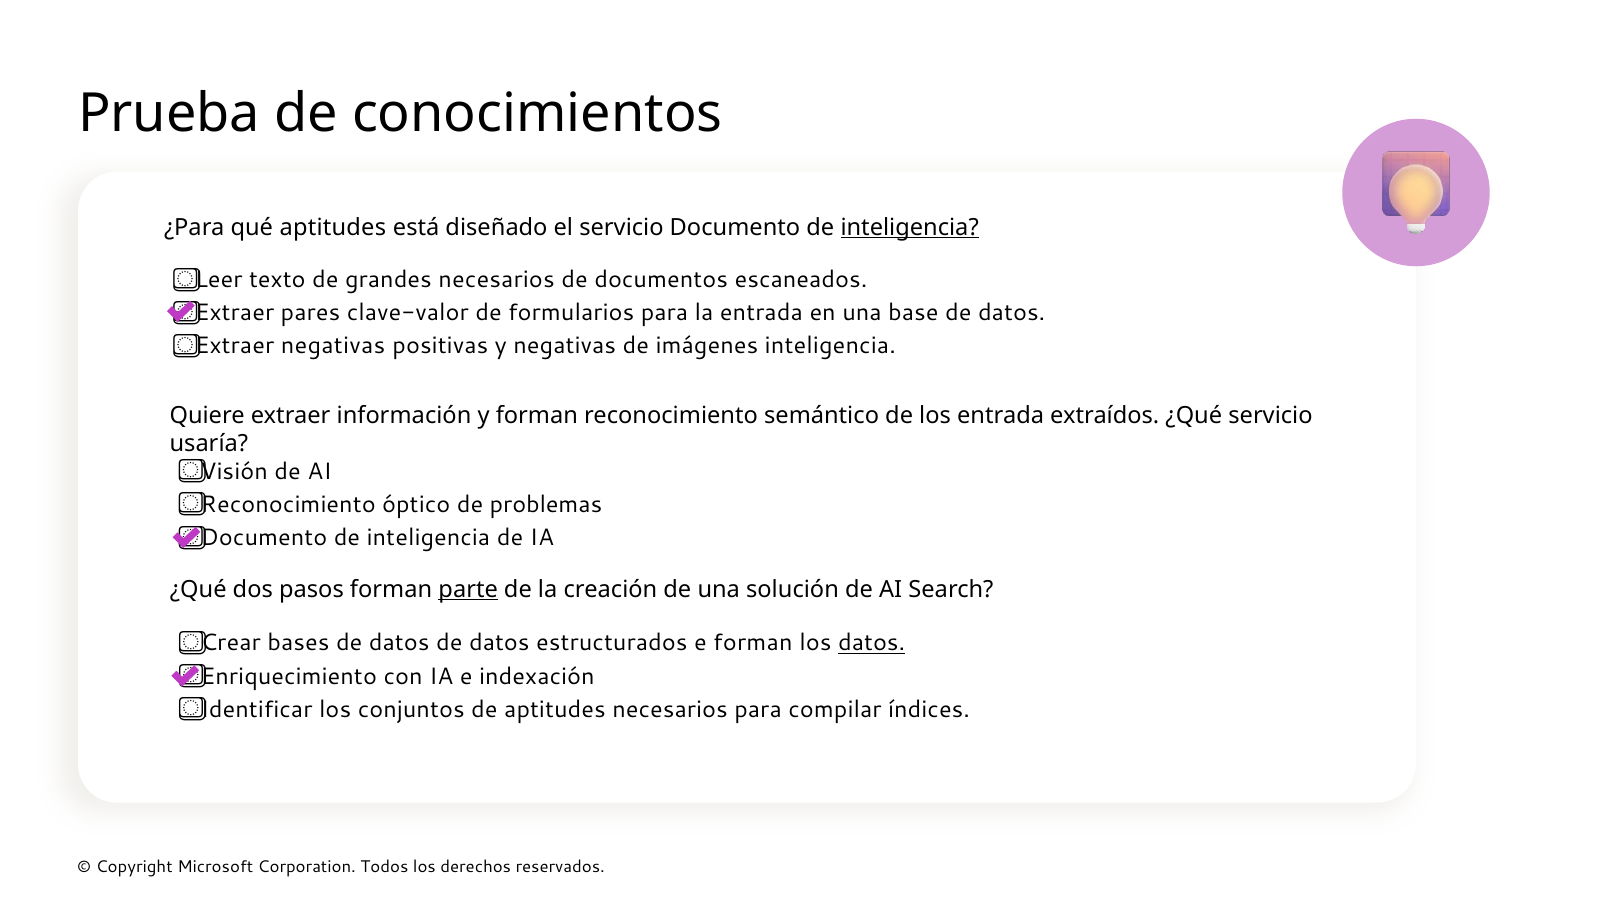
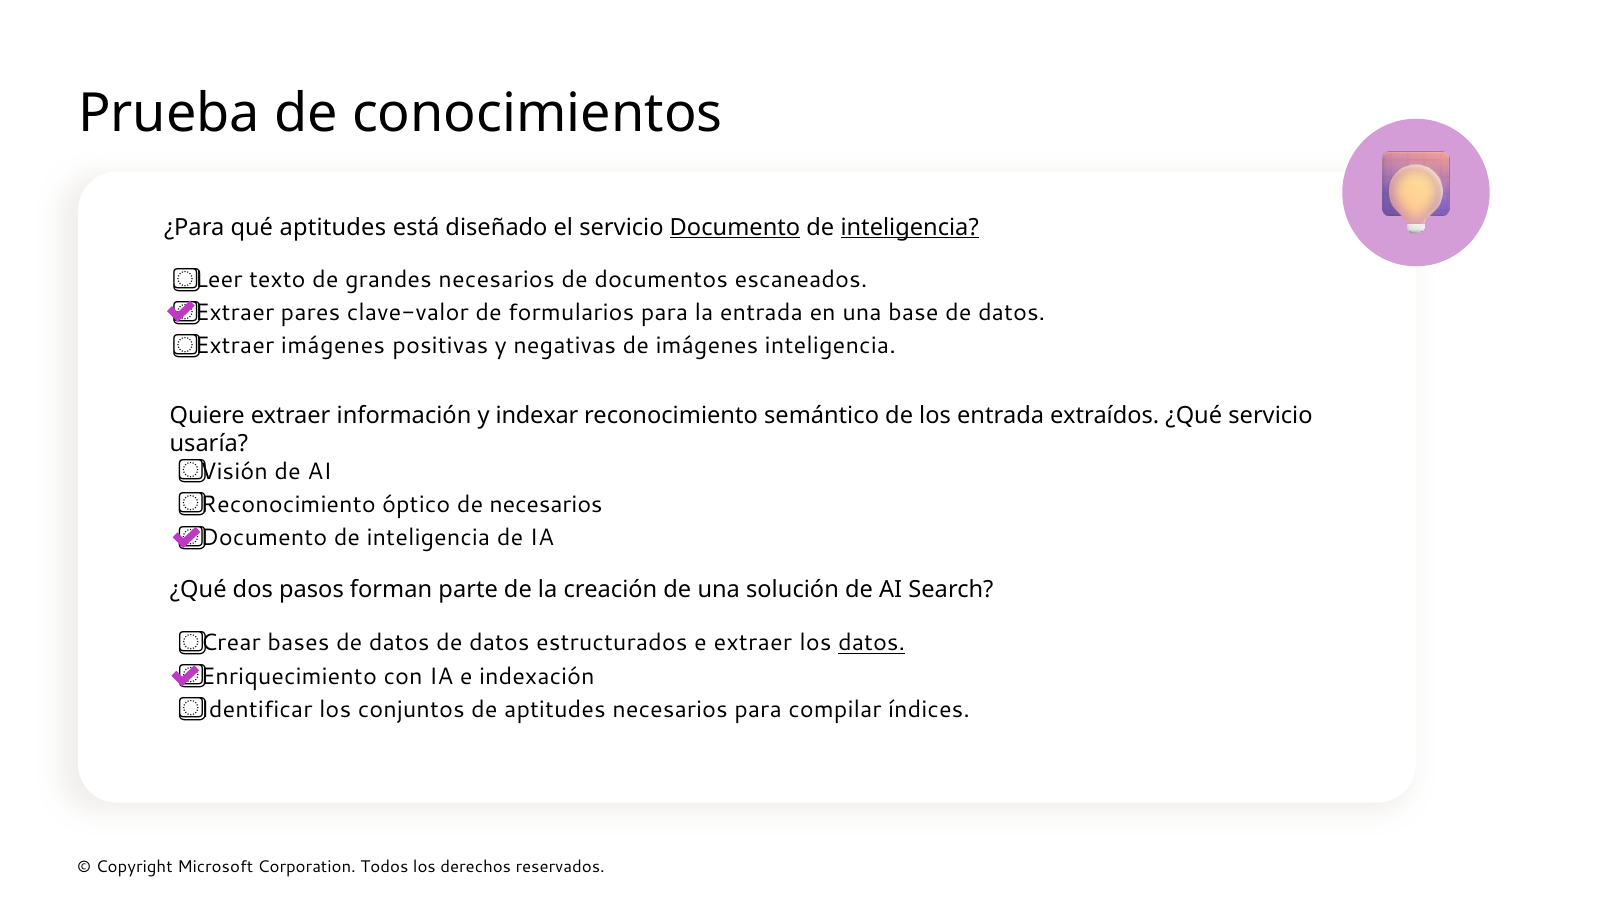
Documento underline: none -> present
negativas at (333, 346): negativas -> imágenes
y forman: forman -> indexar
de problemas: problemas -> necesarios
parte underline: present -> none
e forman: forman -> extraer
